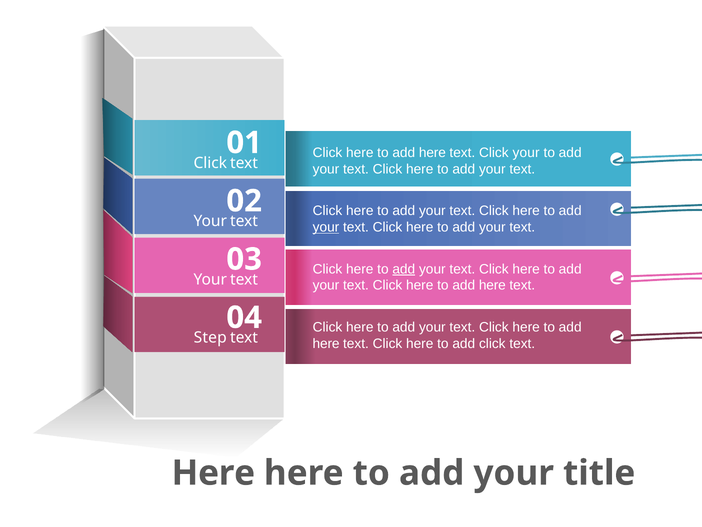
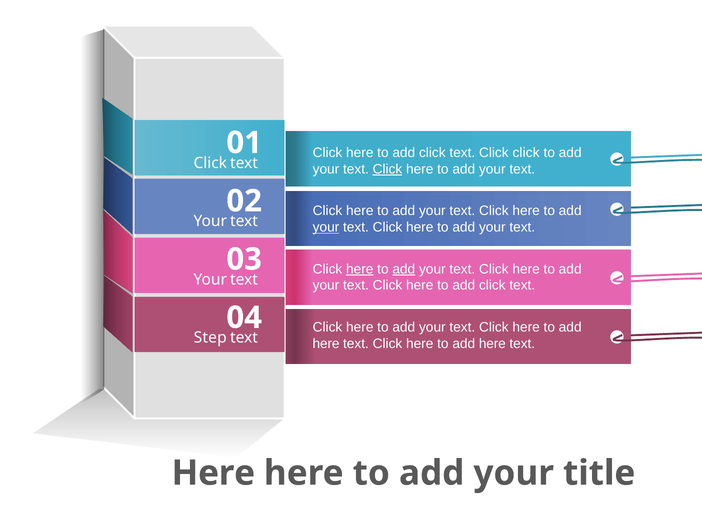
here at (432, 153): here -> click
Click your: your -> click
Click at (387, 169) underline: none -> present
here at (360, 269) underline: none -> present
here at (492, 285): here -> click
click at (492, 343): click -> here
